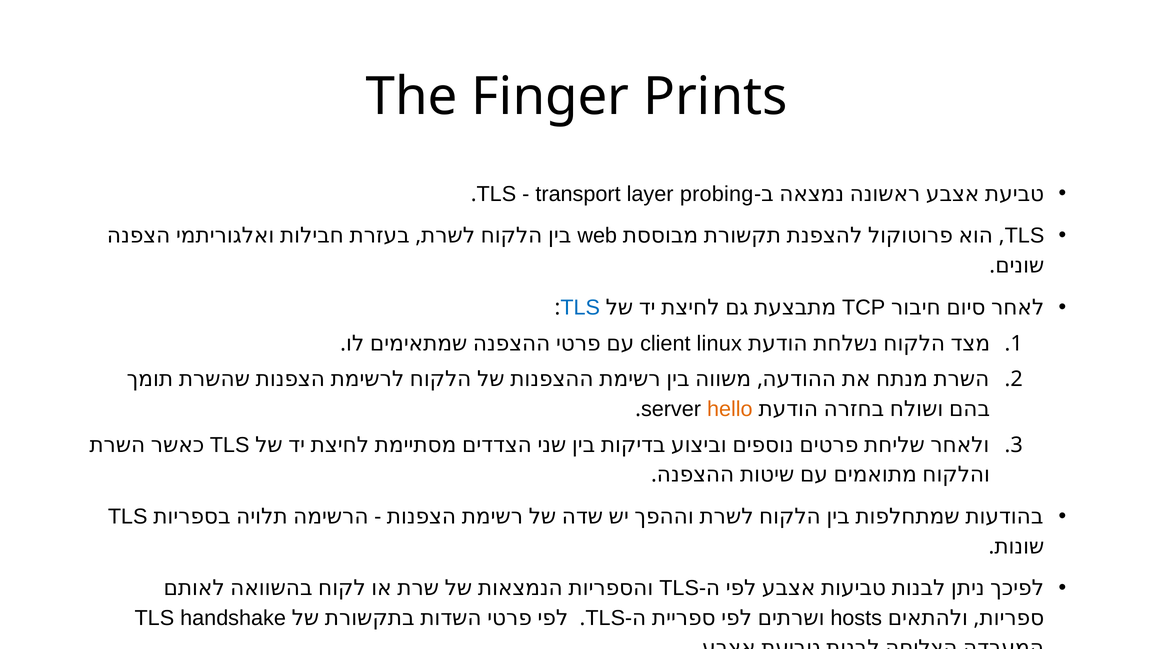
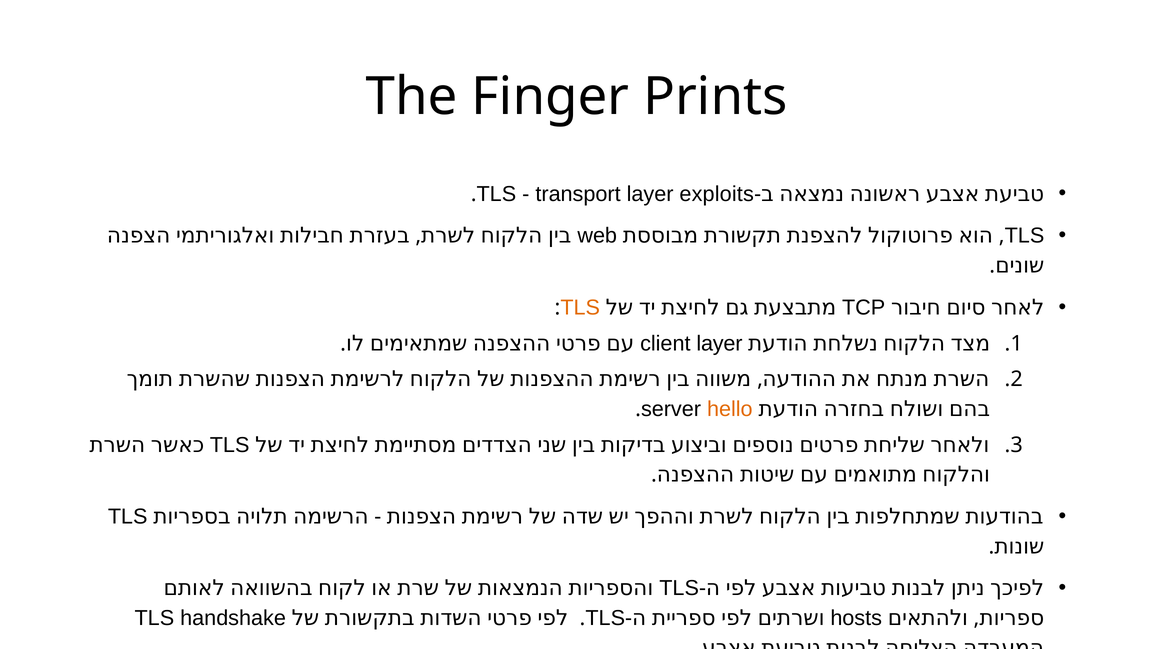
probing: probing -> exploits
TLS at (580, 308) colour: blue -> orange
client linux: linux -> layer
